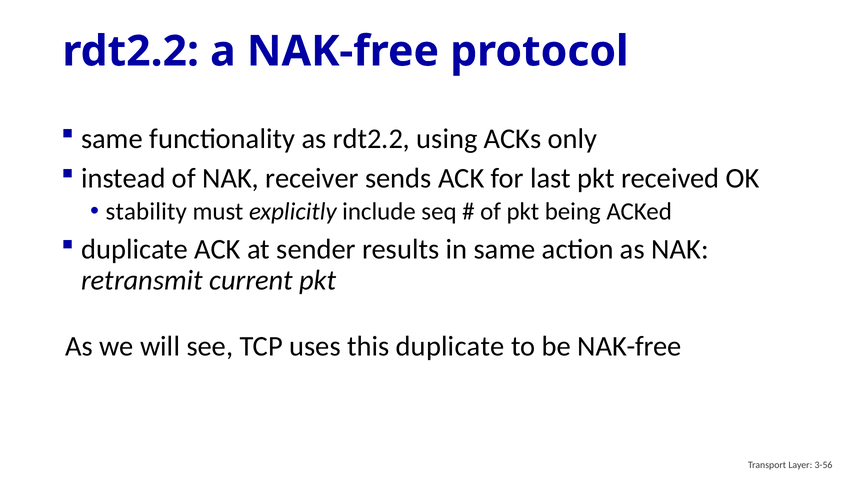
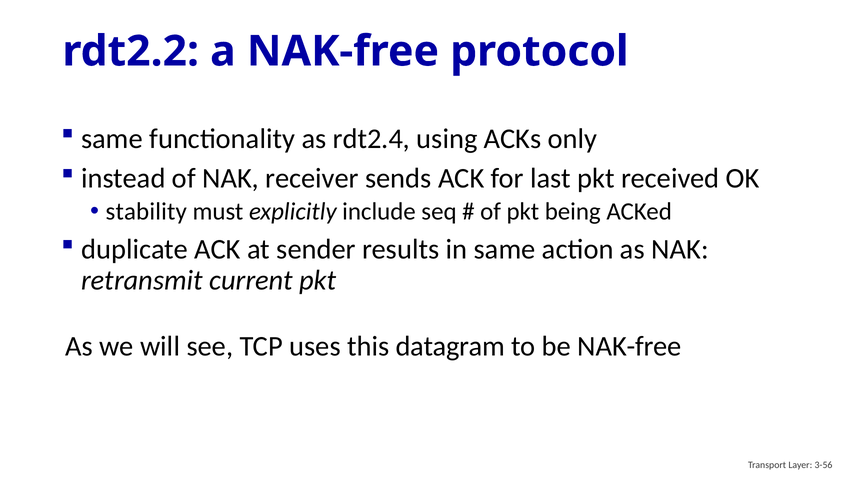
as rdt2.2: rdt2.2 -> rdt2.4
this duplicate: duplicate -> datagram
